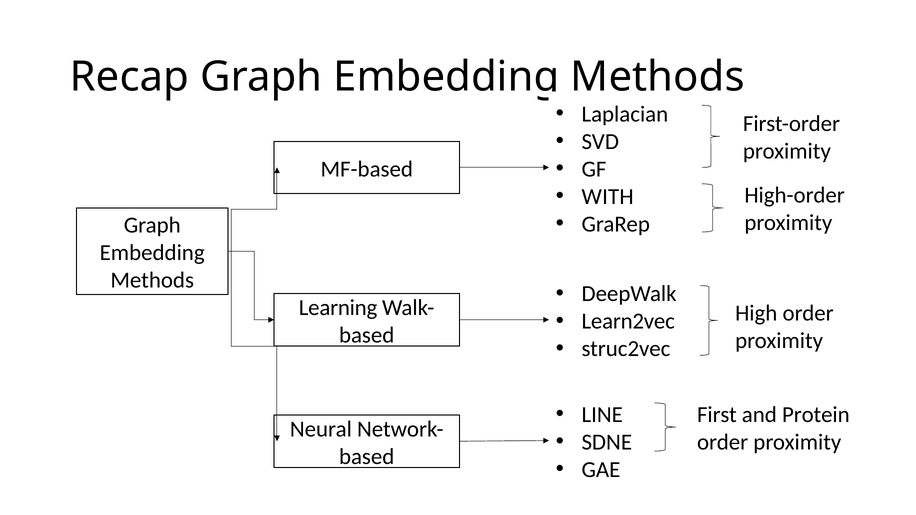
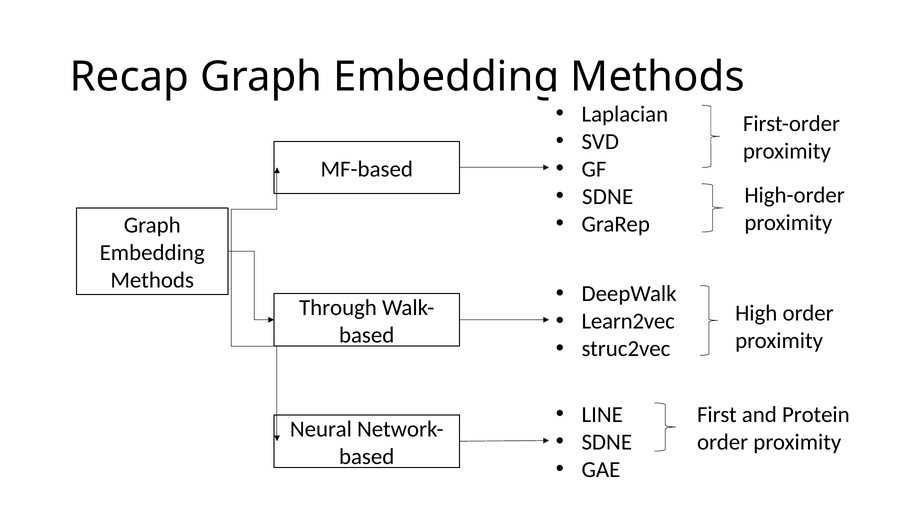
WITH at (608, 197): WITH -> SDNE
Learning: Learning -> Through
